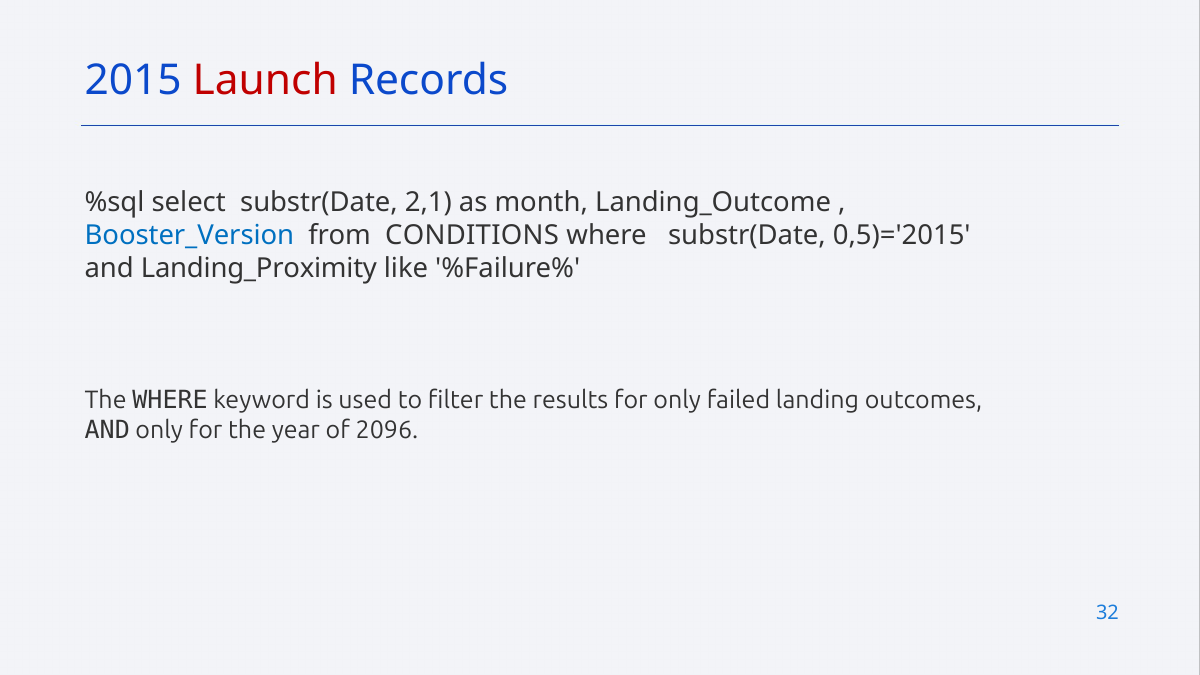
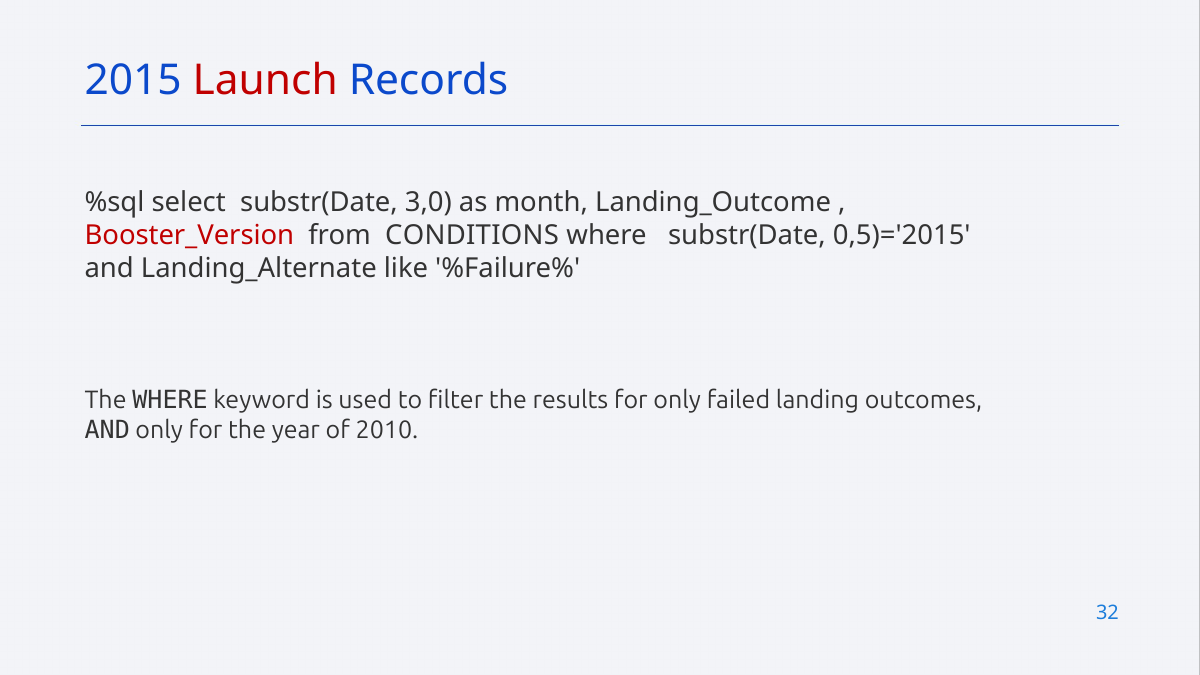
2,1: 2,1 -> 3,0
Booster_Version colour: blue -> red
Landing_Proximity: Landing_Proximity -> Landing_Alternate
2096: 2096 -> 2010
